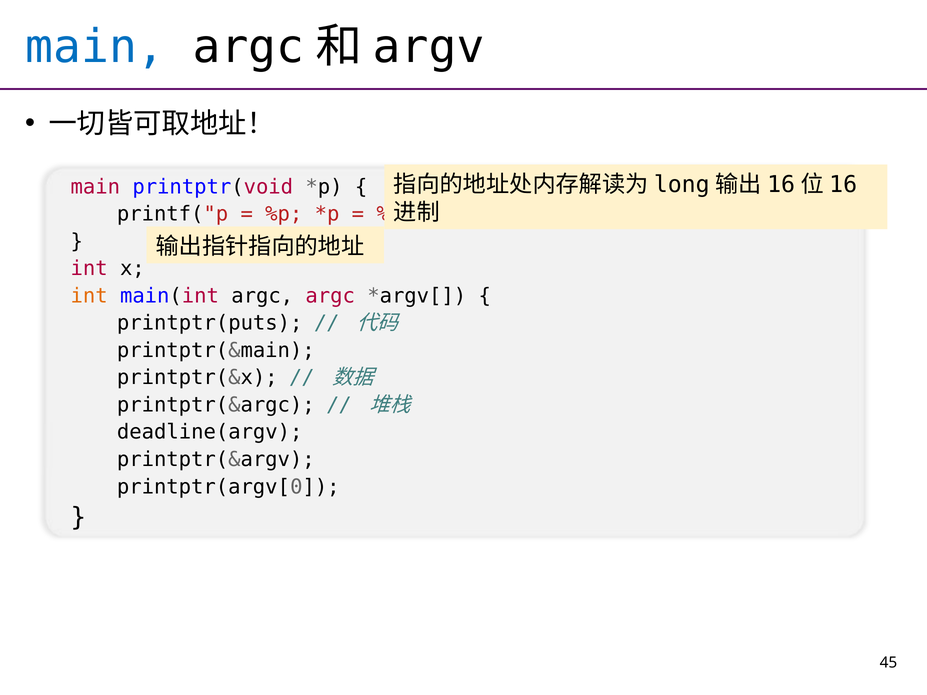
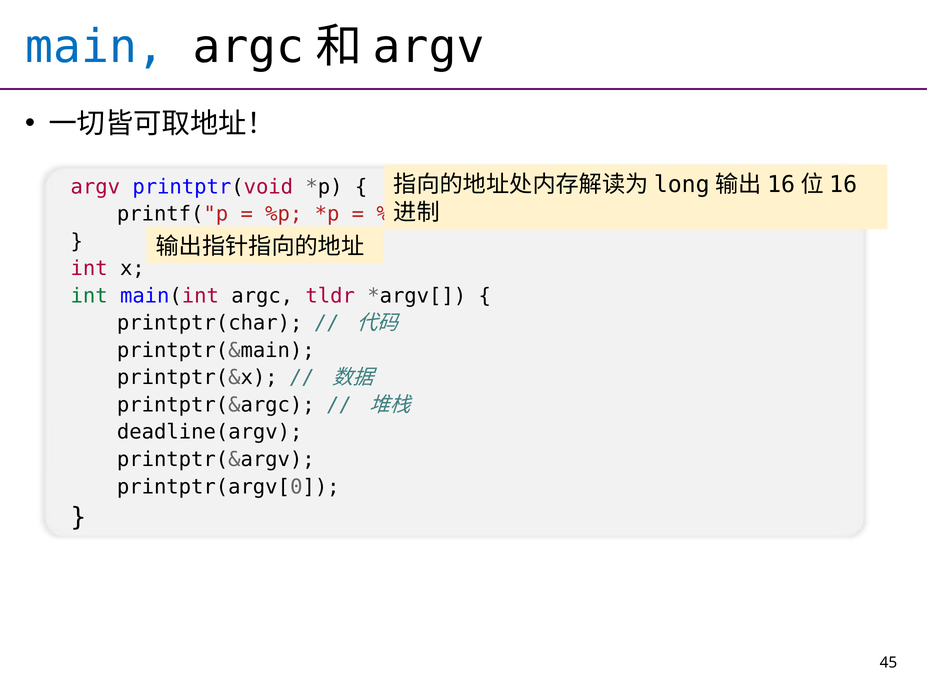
main at (95, 187): main -> argv
int at (89, 296) colour: orange -> green
argc argc: argc -> tldr
printptr(puts: printptr(puts -> printptr(char
